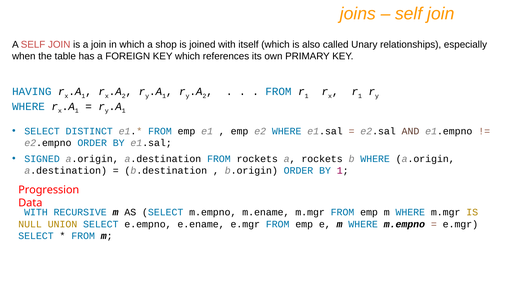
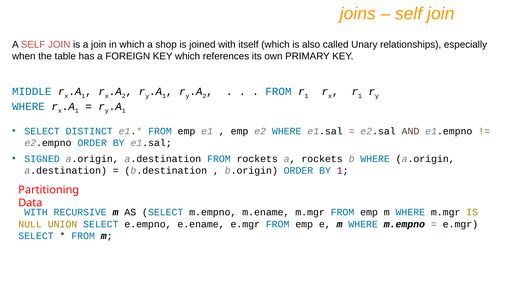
HAVING: HAVING -> MIDDLE
Progression: Progression -> Partitioning
